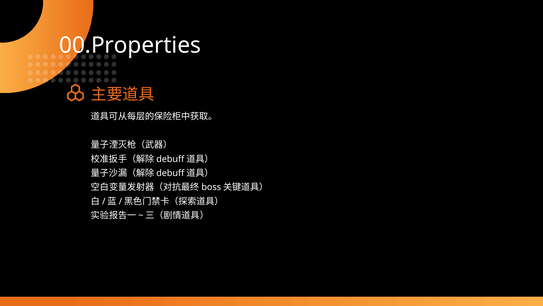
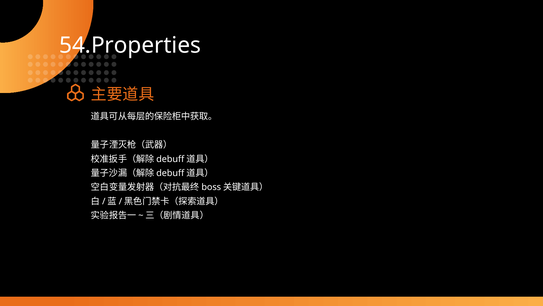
00.Properties: 00.Properties -> 54.Properties
